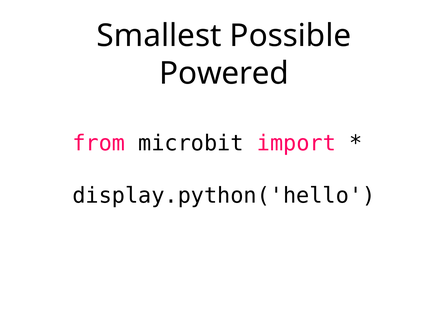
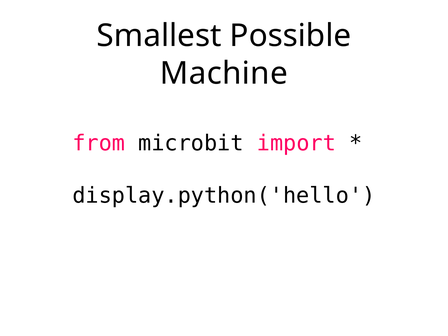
Powered: Powered -> Machine
